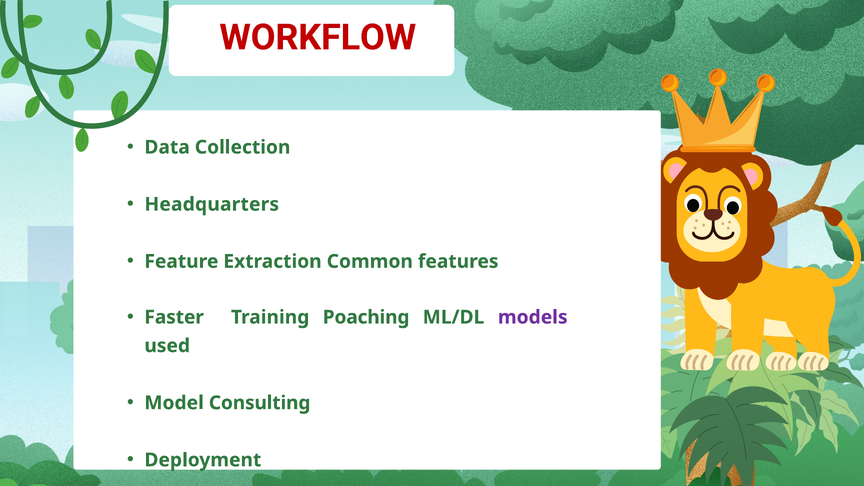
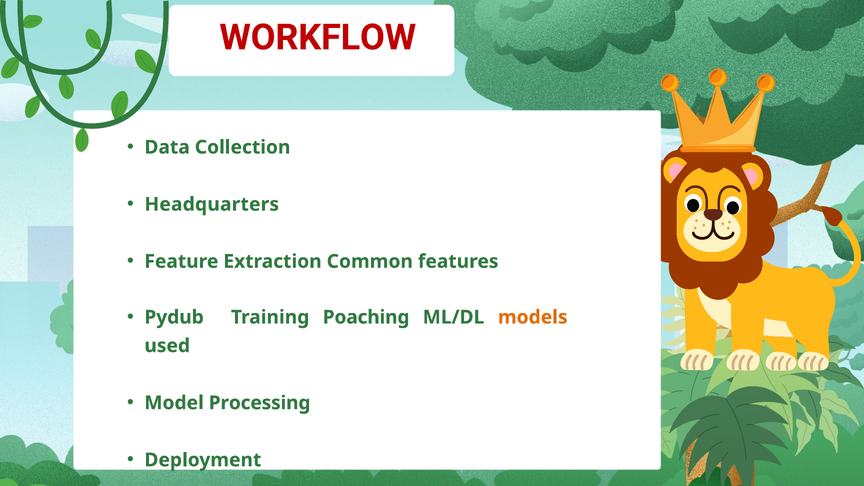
Faster: Faster -> Pydub
models colour: purple -> orange
Consulting: Consulting -> Processing
